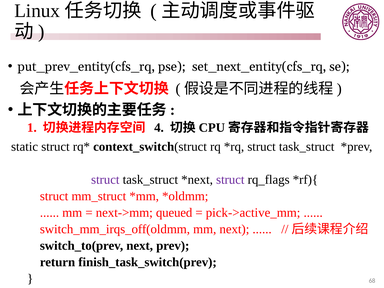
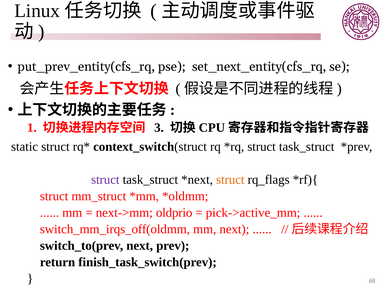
4: 4 -> 3
struct at (230, 180) colour: purple -> orange
queued: queued -> oldprio
